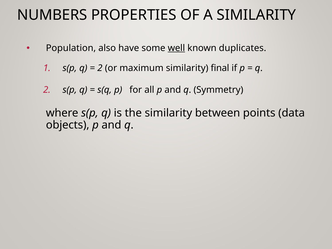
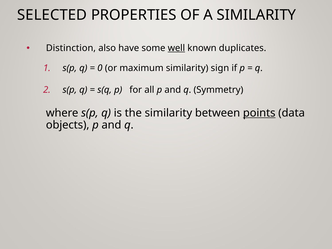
NUMBERS: NUMBERS -> SELECTED
Population: Population -> Distinction
2 at (100, 68): 2 -> 0
final: final -> sign
points underline: none -> present
